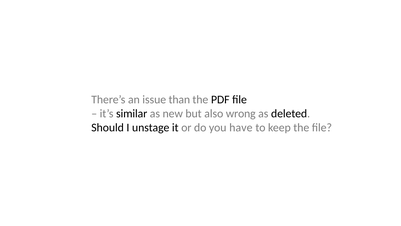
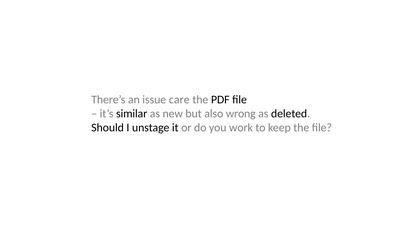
than: than -> care
have: have -> work
